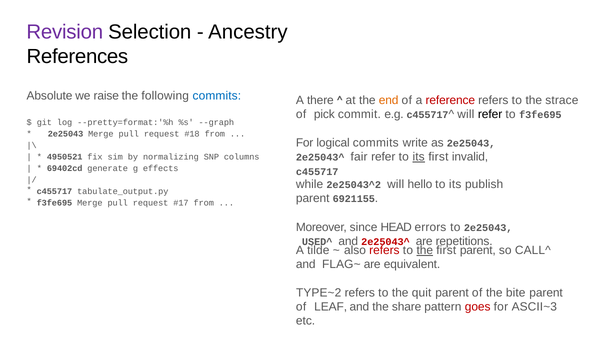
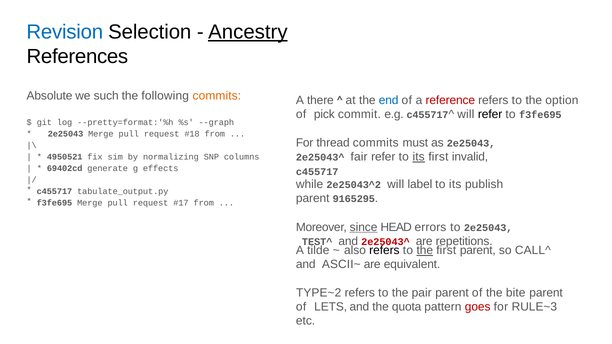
Revision colour: purple -> blue
Ancestry underline: none -> present
raise: raise -> such
commits at (217, 96) colour: blue -> orange
end colour: orange -> blue
strace: strace -> option
logical: logical -> thread
write: write -> must
hello: hello -> label
6921155: 6921155 -> 9165295
since underline: none -> present
USED^: USED^ -> TEST^
refers at (384, 251) colour: red -> black
FLAG~: FLAG~ -> ASCII~
quit: quit -> pair
LEAF: LEAF -> LETS
share: share -> quota
ASCII~3: ASCII~3 -> RULE~3
